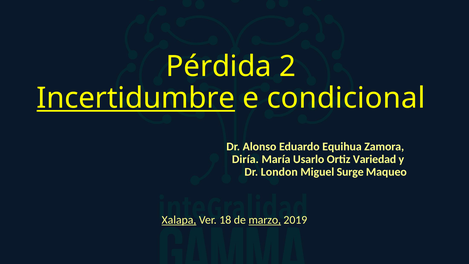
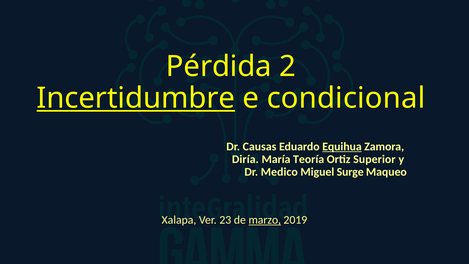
Alonso: Alonso -> Causas
Equihua underline: none -> present
Usarlo: Usarlo -> Teoría
Variedad: Variedad -> Superior
London: London -> Medico
Xalapa underline: present -> none
18: 18 -> 23
